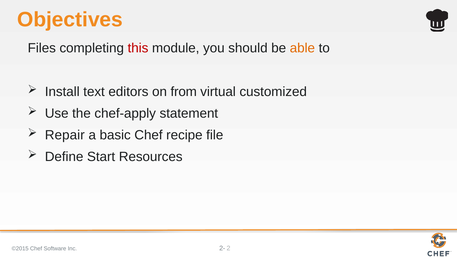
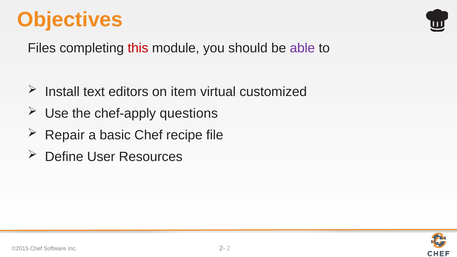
able colour: orange -> purple
from: from -> item
statement: statement -> questions
Start: Start -> User
